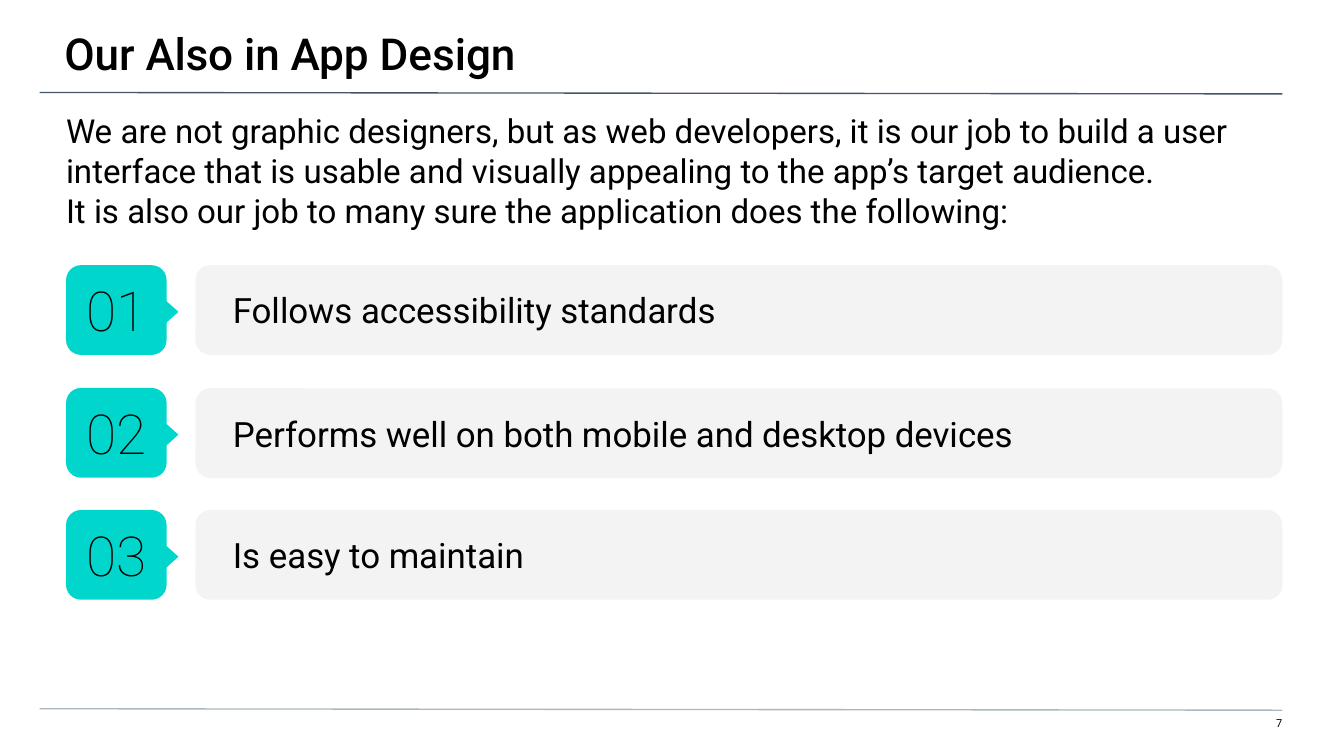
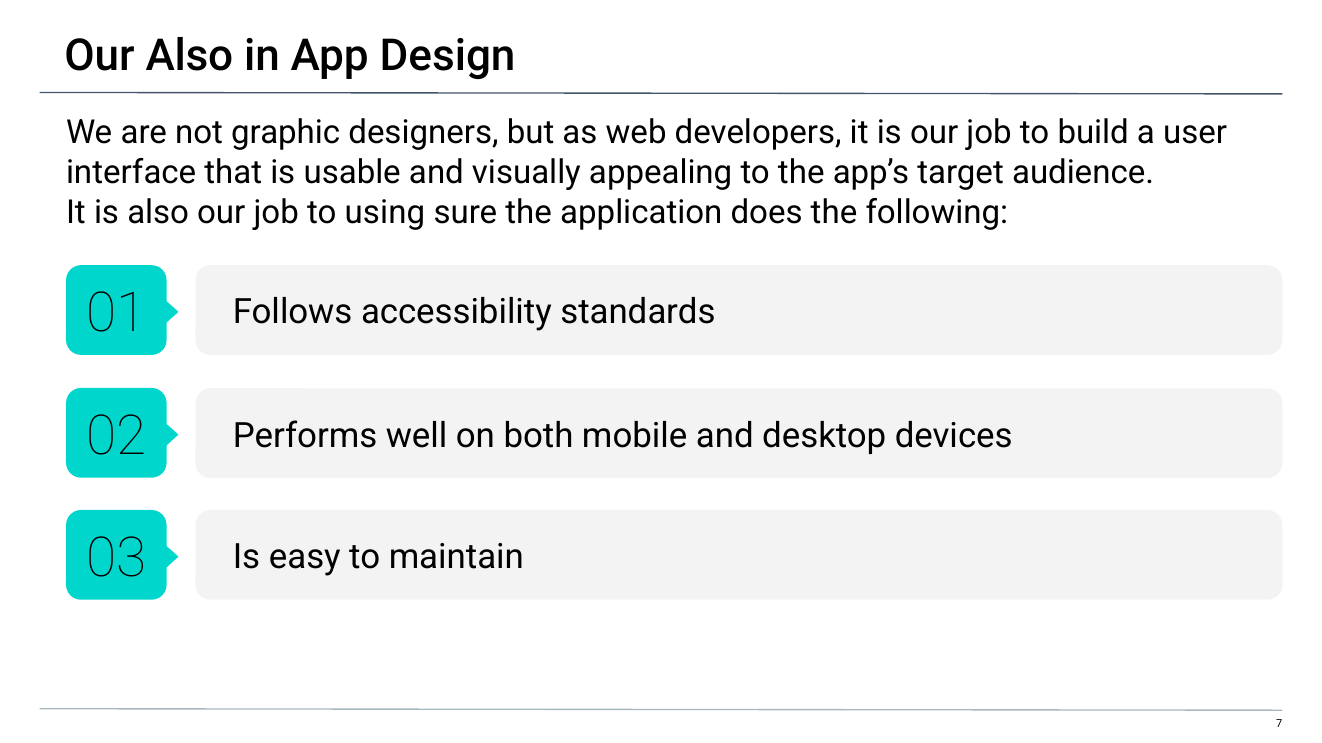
many: many -> using
